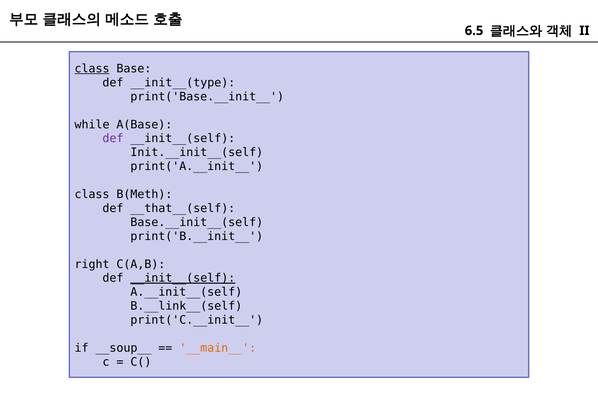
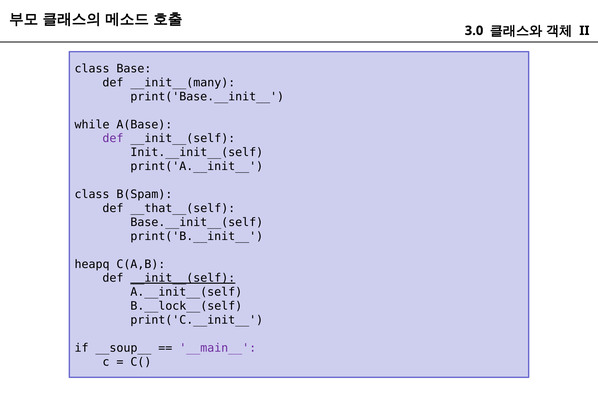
6.5: 6.5 -> 3.0
class at (92, 69) underline: present -> none
__init__(type: __init__(type -> __init__(many
B(Meth: B(Meth -> B(Spam
right: right -> heapq
B.__link__(self: B.__link__(self -> B.__lock__(self
__main__ colour: orange -> purple
